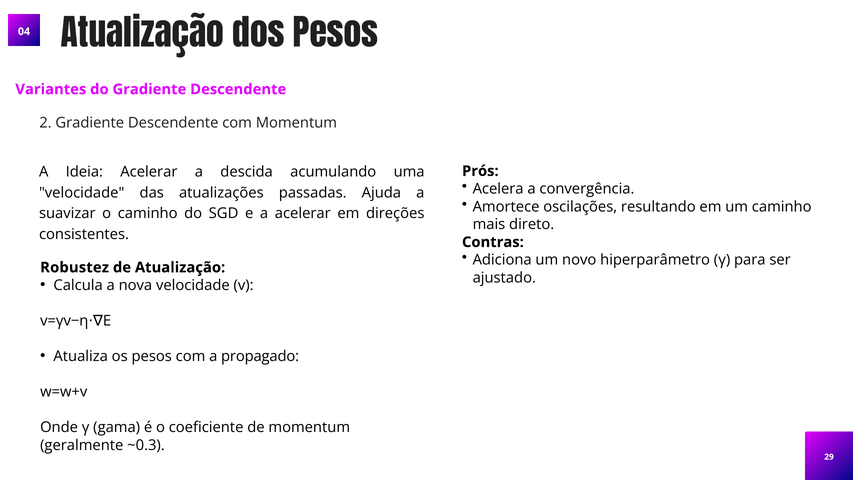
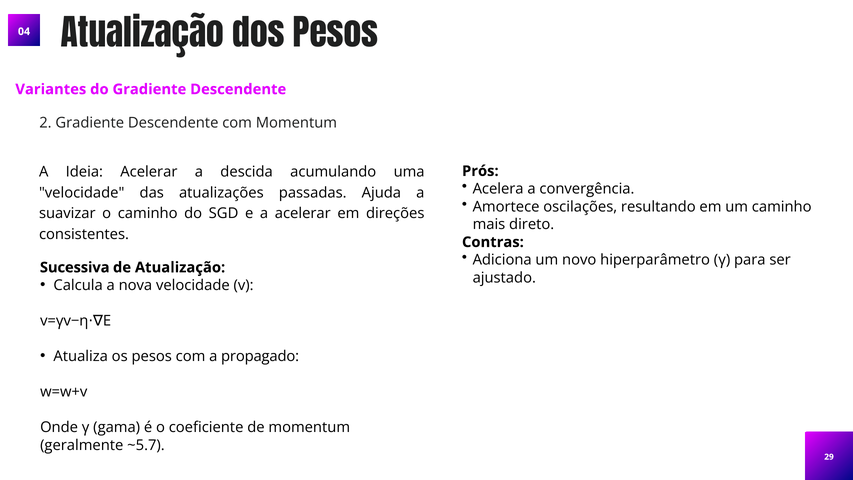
Robustez: Robustez -> Sucessiva
~0.3: ~0.3 -> ~5.7
